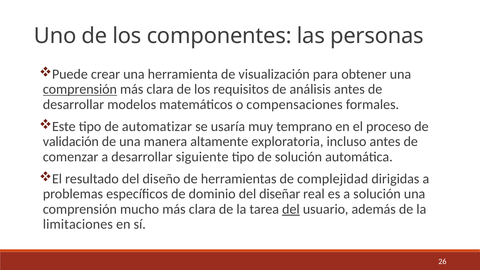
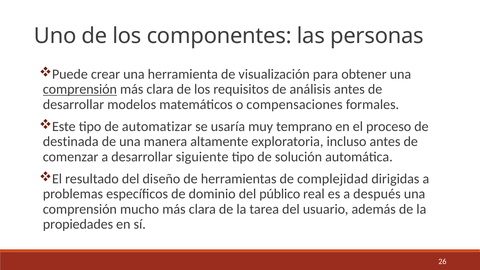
validación: validación -> destinada
diseñar: diseñar -> público
a solución: solución -> después
del at (291, 209) underline: present -> none
limitaciones: limitaciones -> propiedades
